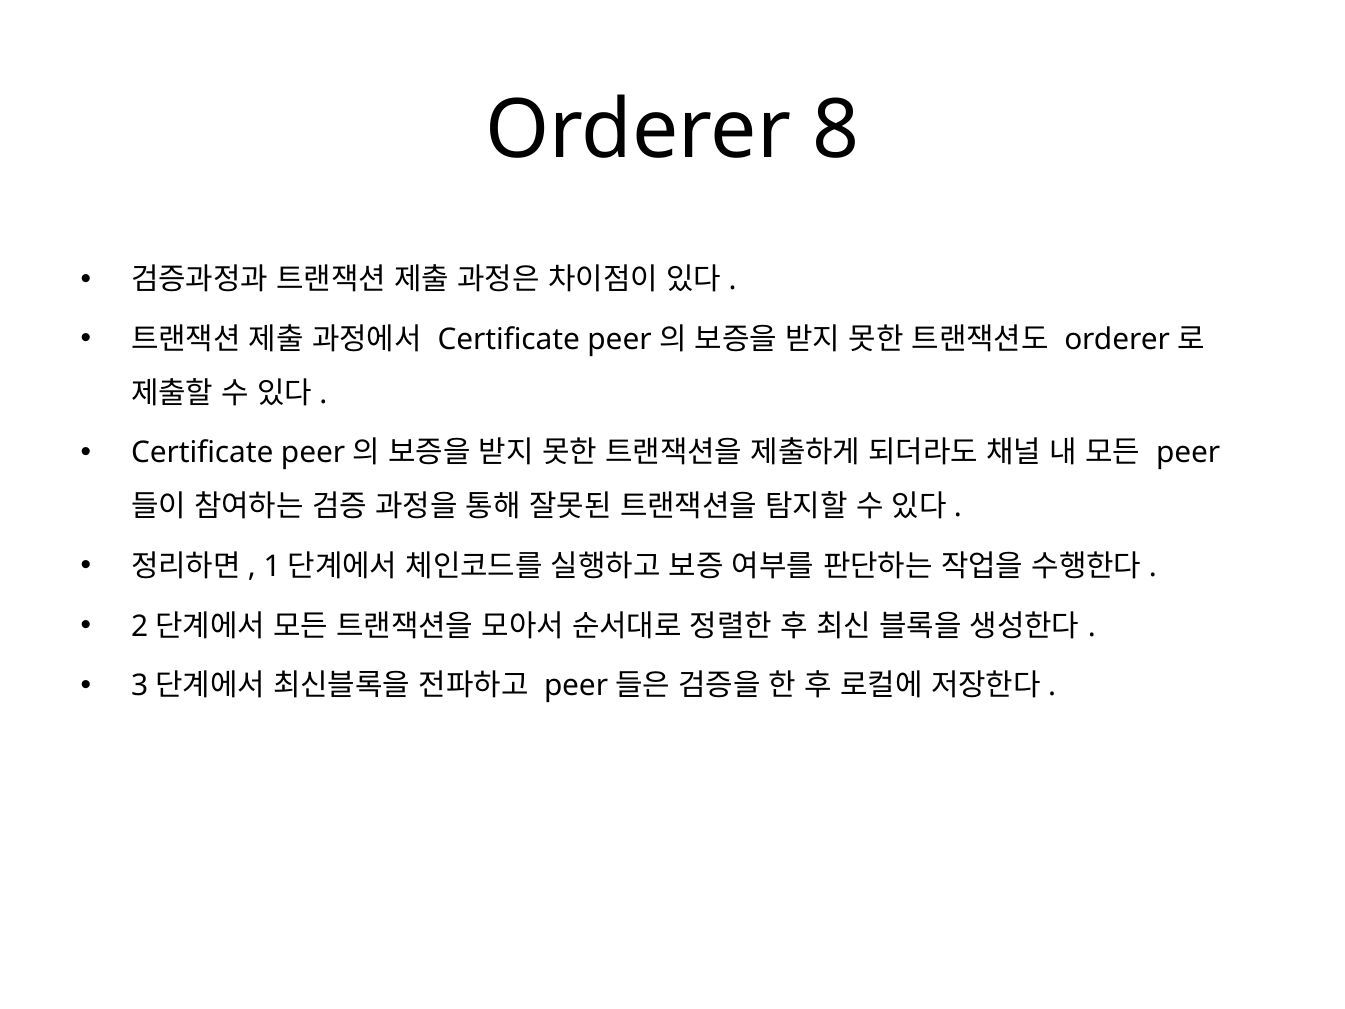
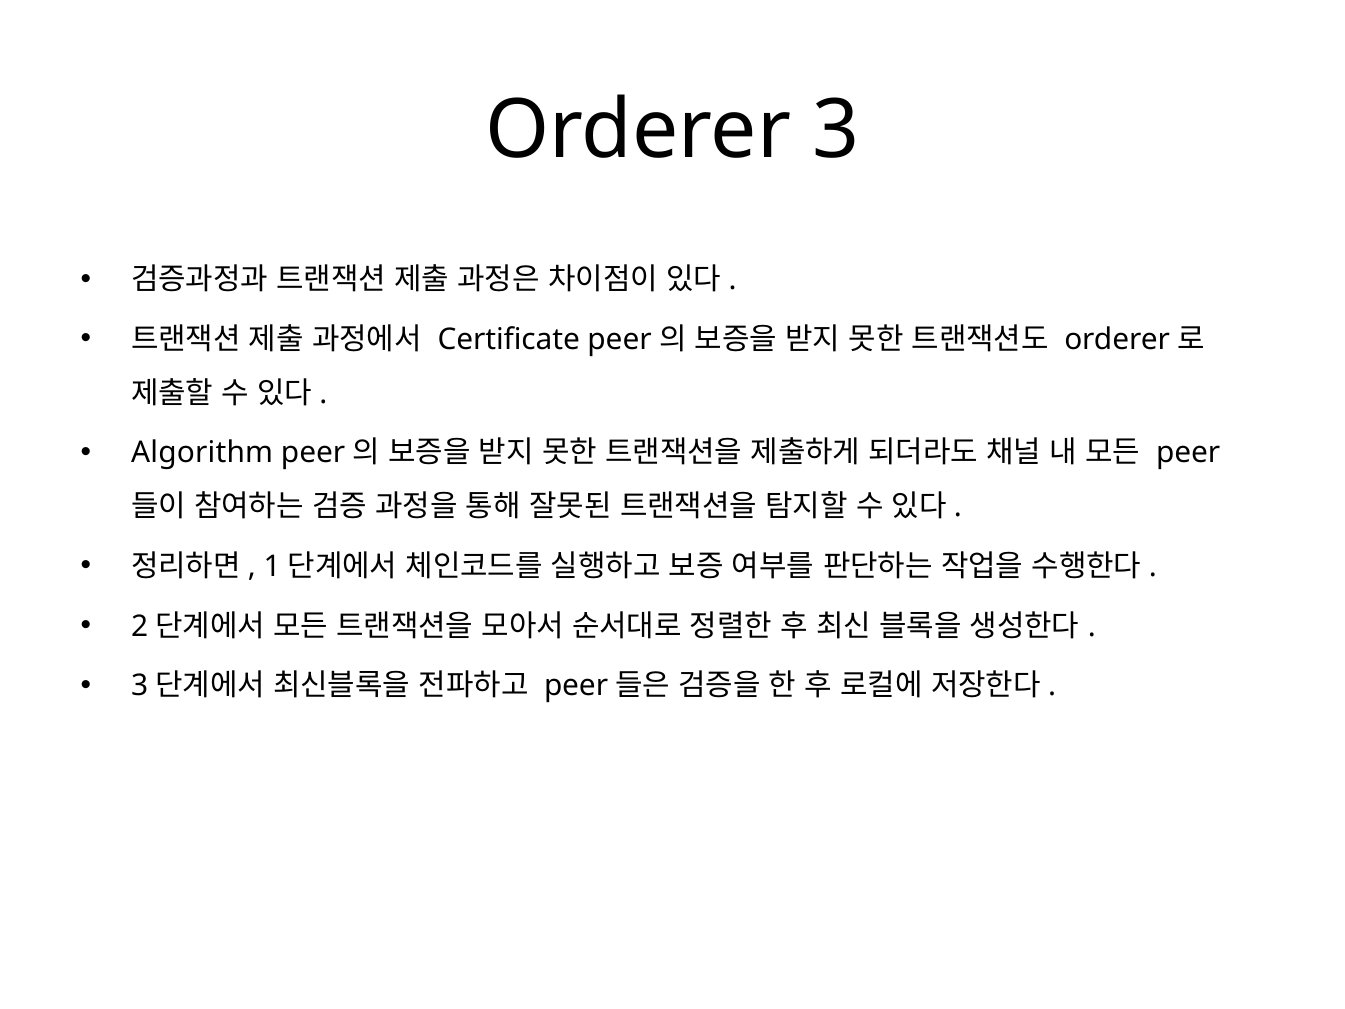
8: 8 -> 3
Certificate at (202, 453): Certificate -> Algorithm
